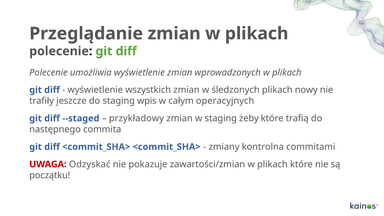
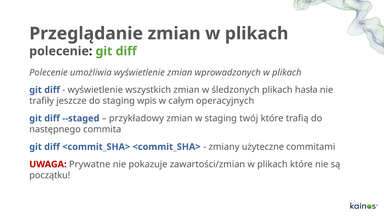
nowy: nowy -> hasła
żeby: żeby -> twój
kontrolna: kontrolna -> użyteczne
Odzyskać: Odzyskać -> Prywatne
